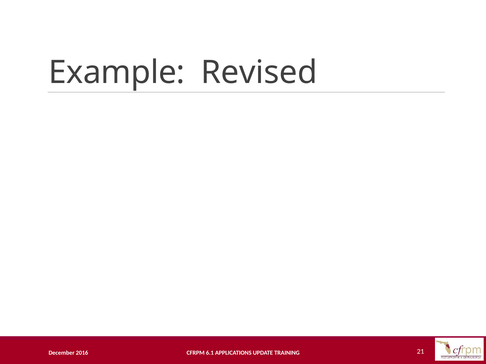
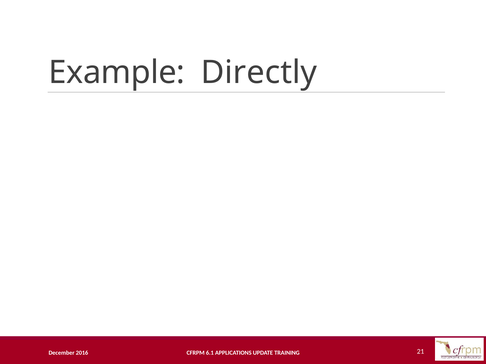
Revised: Revised -> Directly
